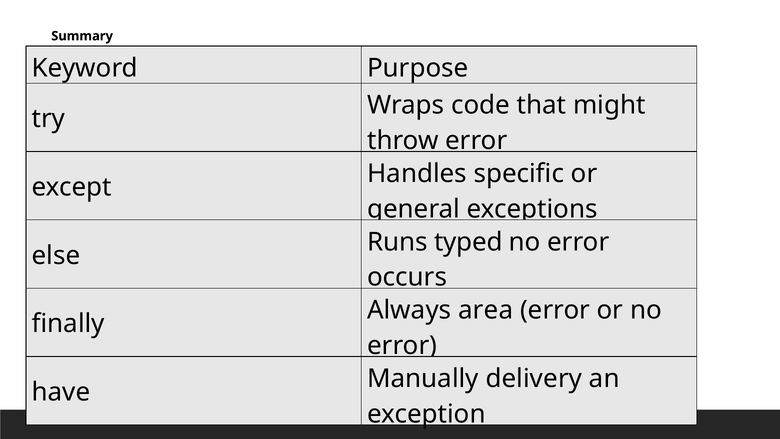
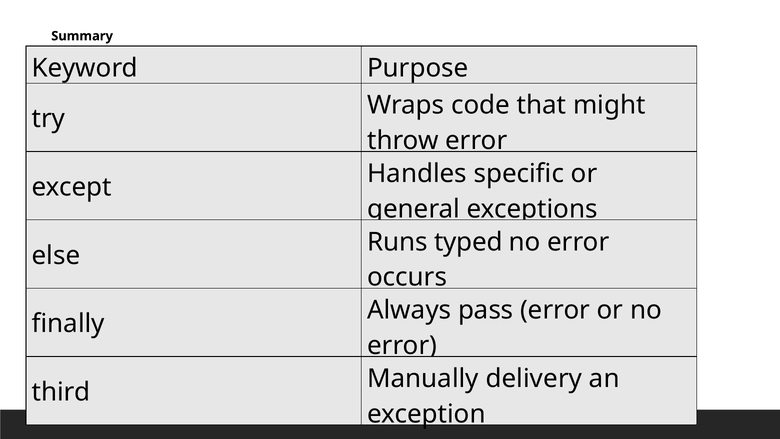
area: area -> pass
have: have -> third
